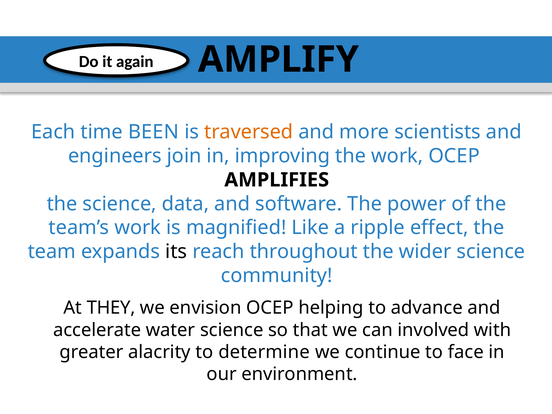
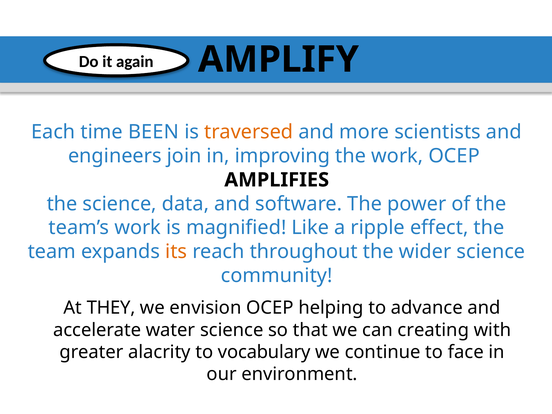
its colour: black -> orange
involved: involved -> creating
determine: determine -> vocabulary
